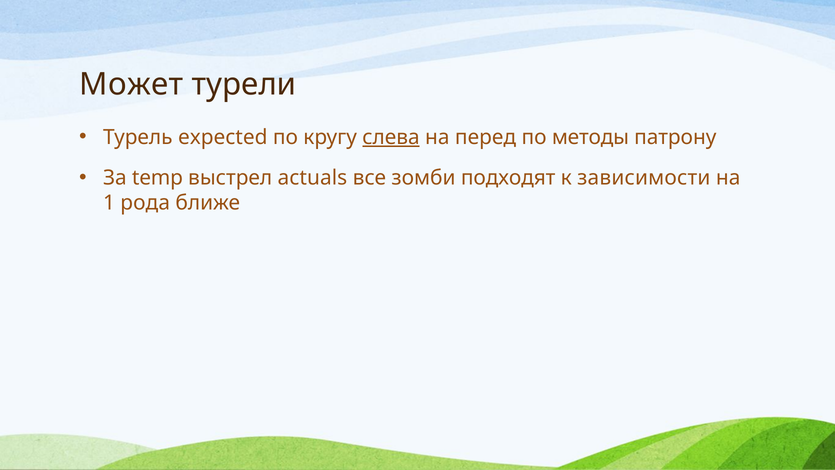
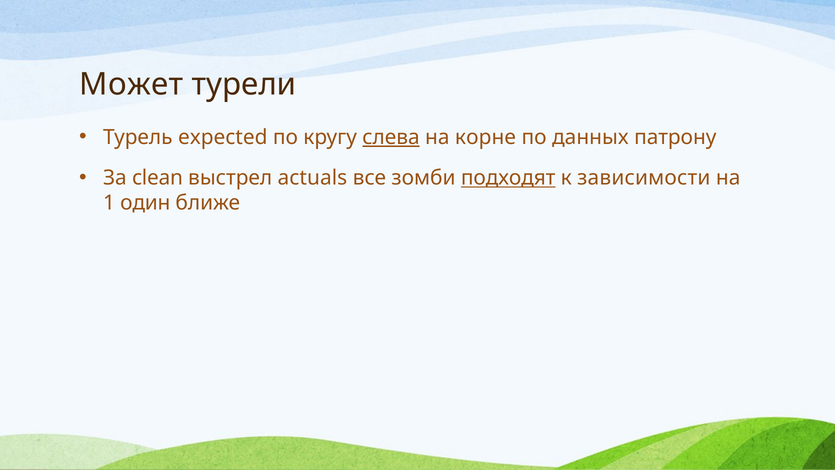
перед: перед -> корне
методы: методы -> данных
temp: temp -> clean
подходят underline: none -> present
рода: рода -> один
